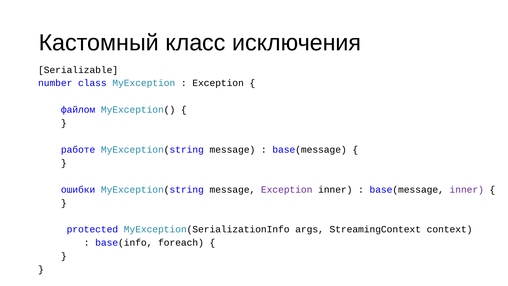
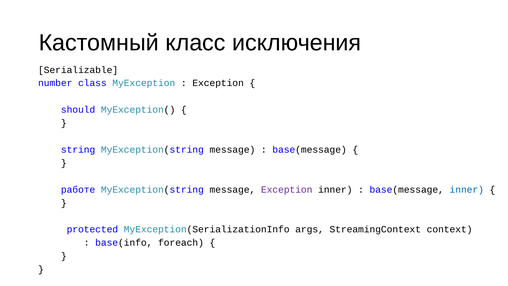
файлом: файлом -> should
работе: работе -> string
ошибки: ошибки -> работе
inner at (467, 189) colour: purple -> blue
